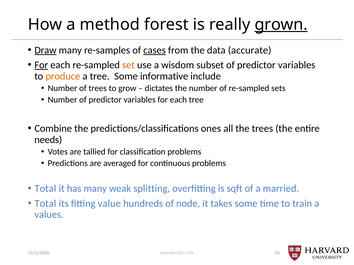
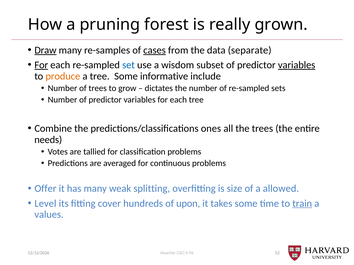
method: method -> pruning
grown underline: present -> none
accurate: accurate -> separate
set colour: orange -> blue
variables at (297, 65) underline: none -> present
Total at (45, 189): Total -> Offer
sqft: sqft -> size
married: married -> allowed
Total at (45, 204): Total -> Level
value: value -> cover
node: node -> upon
train underline: none -> present
